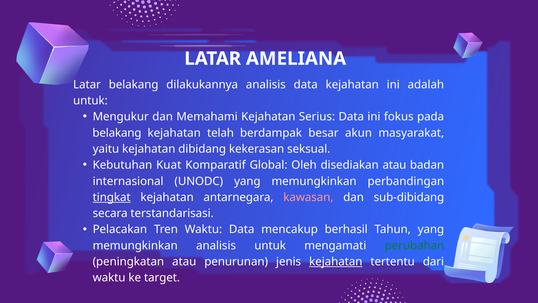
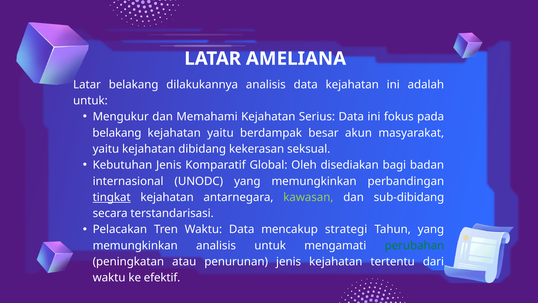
kejahatan telah: telah -> yaitu
Kebutuhan Kuat: Kuat -> Jenis
disediakan atau: atau -> bagi
kawasan colour: pink -> light green
berhasil: berhasil -> strategi
kejahatan at (336, 261) underline: present -> none
target: target -> efektif
